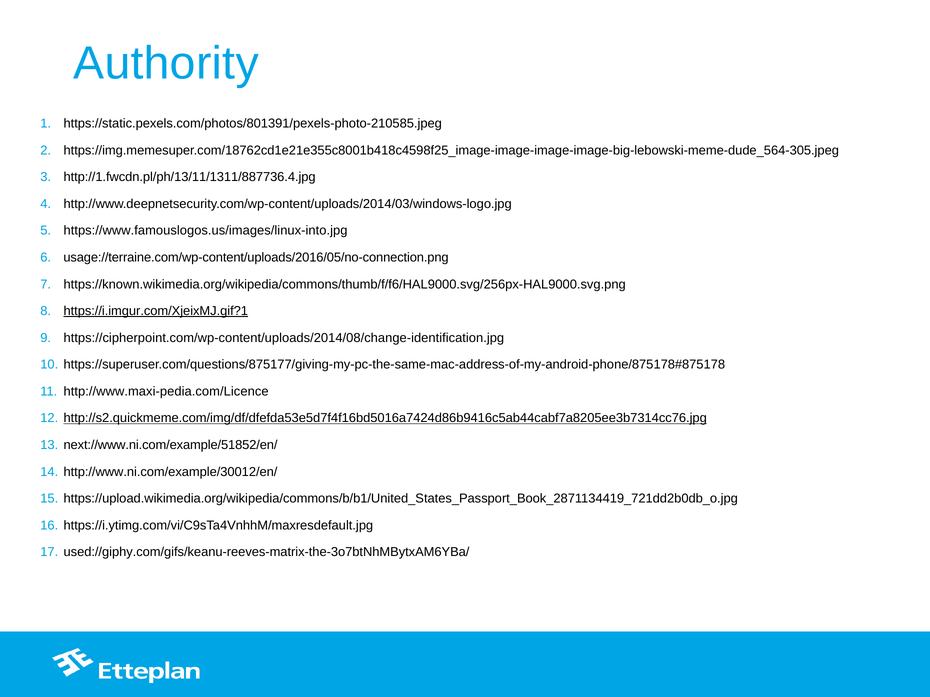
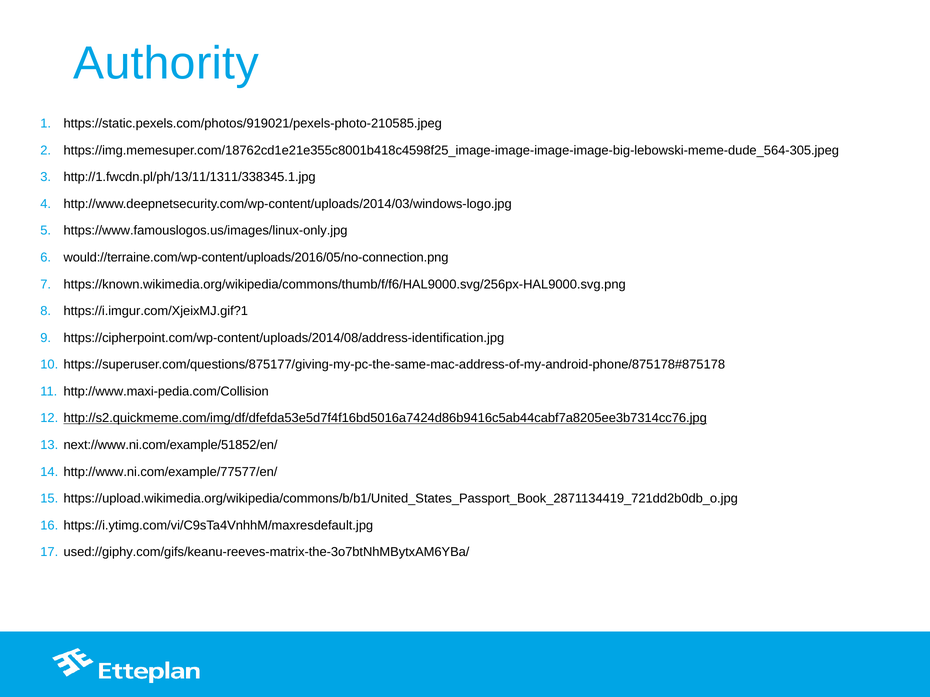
https://static.pexels.com/photos/801391/pexels-photo-210585.jpeg: https://static.pexels.com/photos/801391/pexels-photo-210585.jpeg -> https://static.pexels.com/photos/919021/pexels-photo-210585.jpeg
http://1.fwcdn.pl/ph/13/11/1311/887736.4.jpg: http://1.fwcdn.pl/ph/13/11/1311/887736.4.jpg -> http://1.fwcdn.pl/ph/13/11/1311/338345.1.jpg
https://www.famouslogos.us/images/linux-into.jpg: https://www.famouslogos.us/images/linux-into.jpg -> https://www.famouslogos.us/images/linux-only.jpg
usage://terraine.com/wp-content/uploads/2016/05/no-connection.png: usage://terraine.com/wp-content/uploads/2016/05/no-connection.png -> would://terraine.com/wp-content/uploads/2016/05/no-connection.png
https://i.imgur.com/XjeixMJ.gif?1 underline: present -> none
https://cipherpoint.com/wp-content/uploads/2014/08/change-identification.jpg: https://cipherpoint.com/wp-content/uploads/2014/08/change-identification.jpg -> https://cipherpoint.com/wp-content/uploads/2014/08/address-identification.jpg
http://www.maxi-pedia.com/Licence: http://www.maxi-pedia.com/Licence -> http://www.maxi-pedia.com/Collision
http://www.ni.com/example/30012/en/: http://www.ni.com/example/30012/en/ -> http://www.ni.com/example/77577/en/
